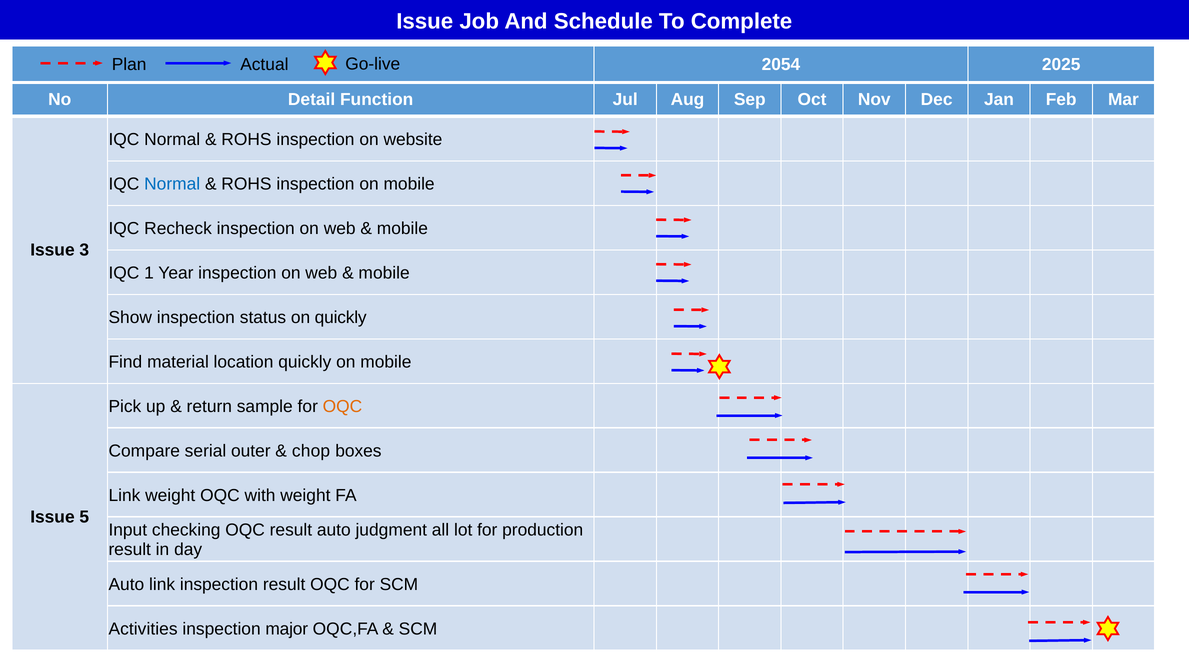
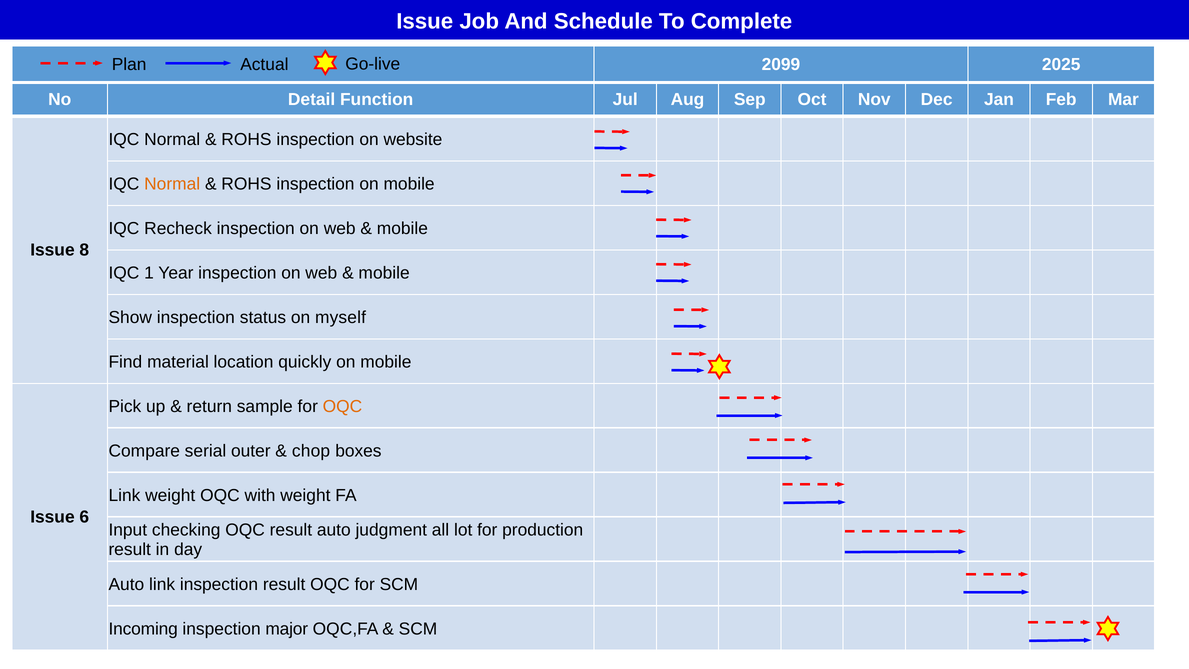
2054: 2054 -> 2099
Normal at (172, 184) colour: blue -> orange
3: 3 -> 8
on quickly: quickly -> myself
5: 5 -> 6
Activities: Activities -> Incoming
